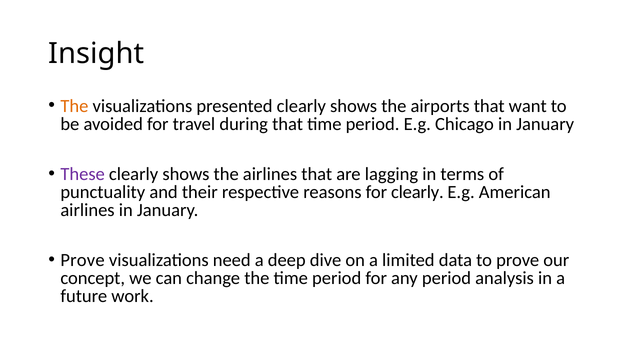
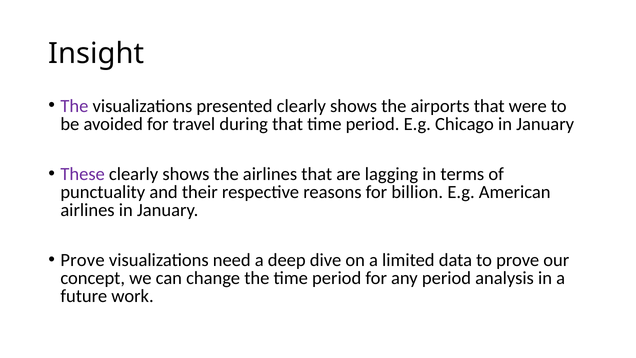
The at (74, 106) colour: orange -> purple
want: want -> were
for clearly: clearly -> billion
